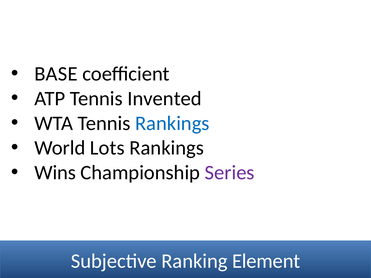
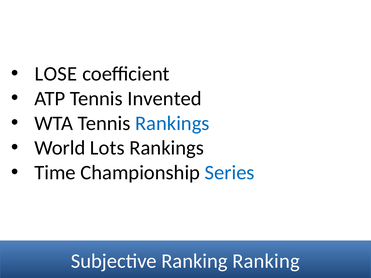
BASE: BASE -> LOSE
Wins: Wins -> Time
Series colour: purple -> blue
Ranking Element: Element -> Ranking
